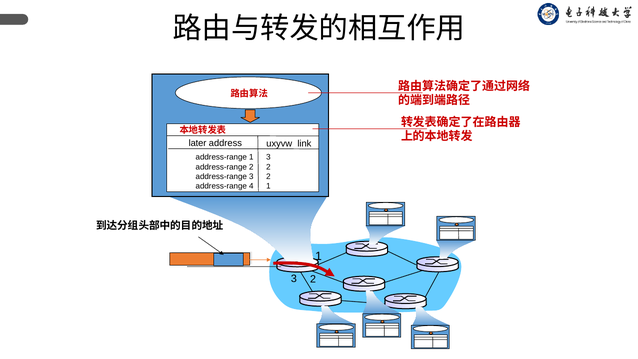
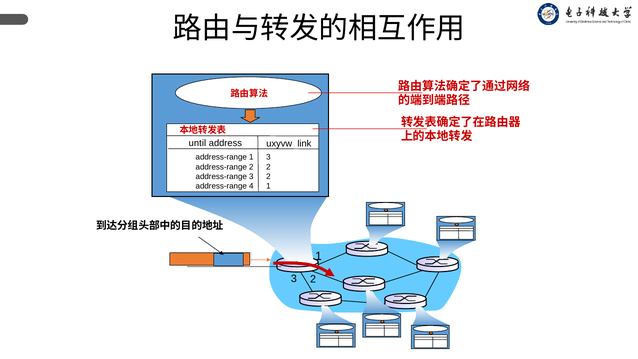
later: later -> until
